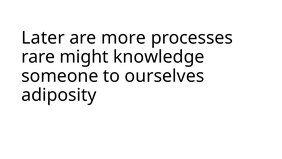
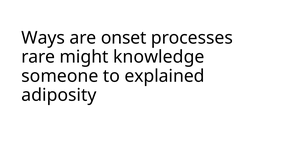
Later: Later -> Ways
more: more -> onset
ourselves: ourselves -> explained
